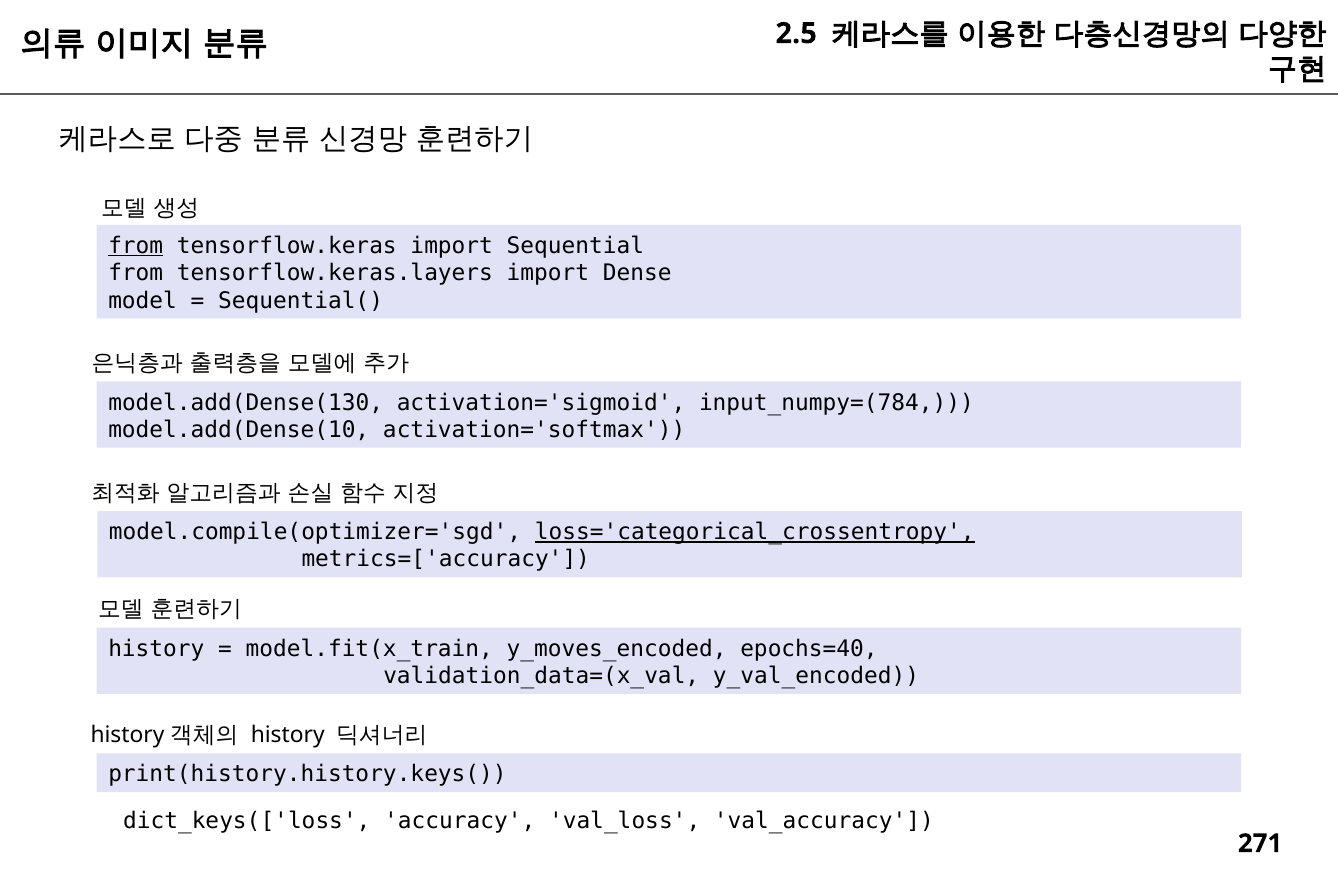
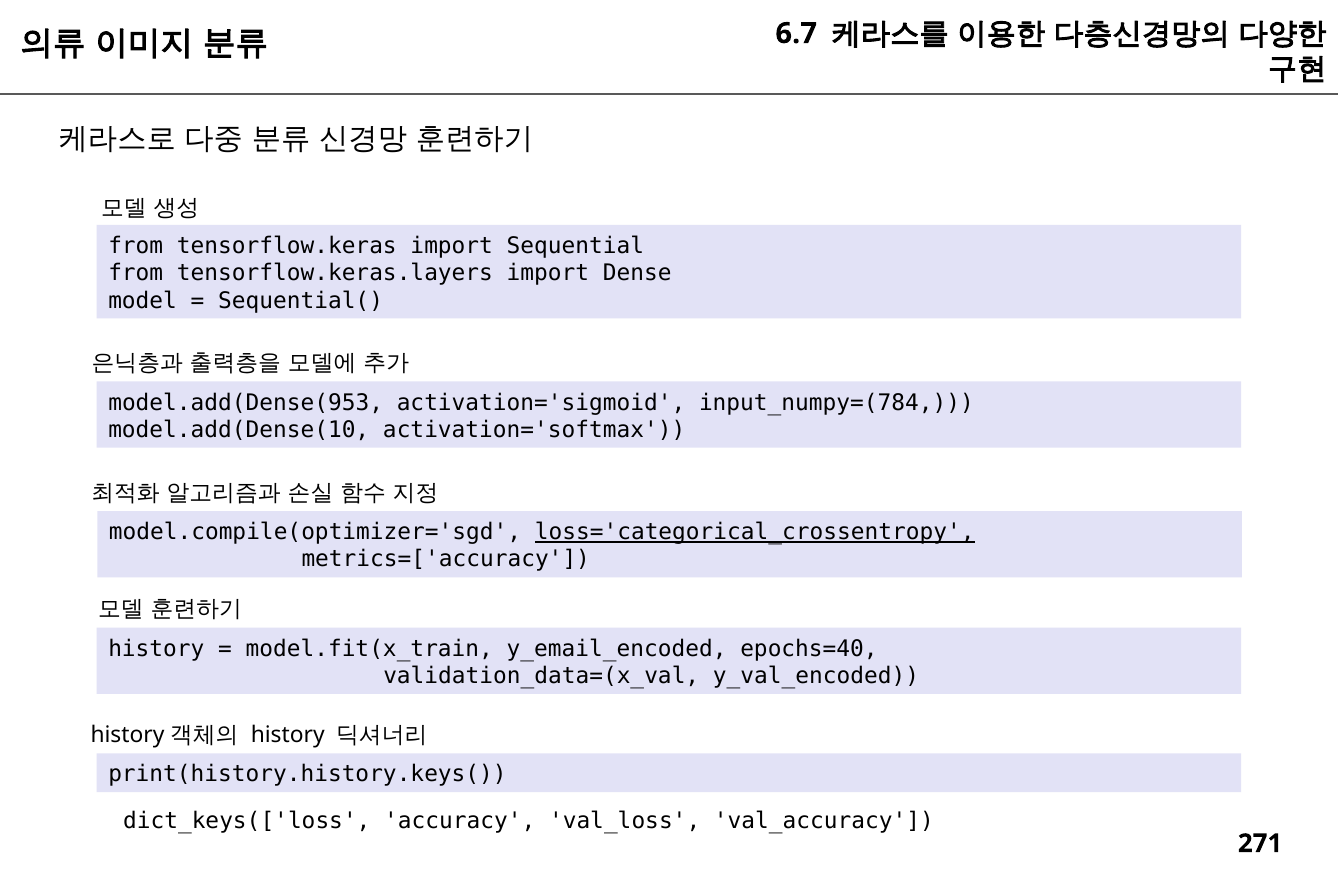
2.5: 2.5 -> 6.7
from at (136, 246) underline: present -> none
model.add(Dense(130: model.add(Dense(130 -> model.add(Dense(953
y_moves_encoded: y_moves_encoded -> y_email_encoded
